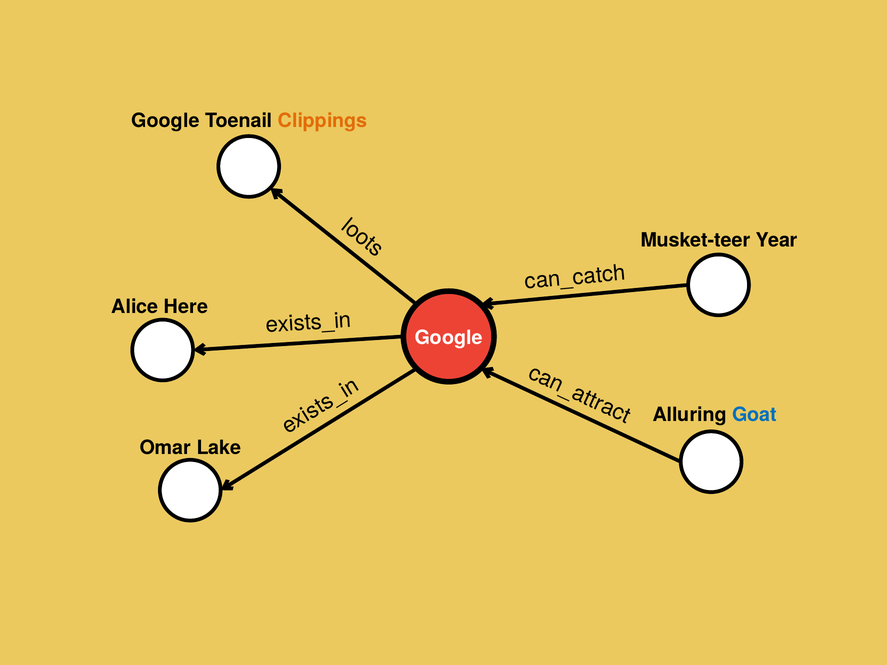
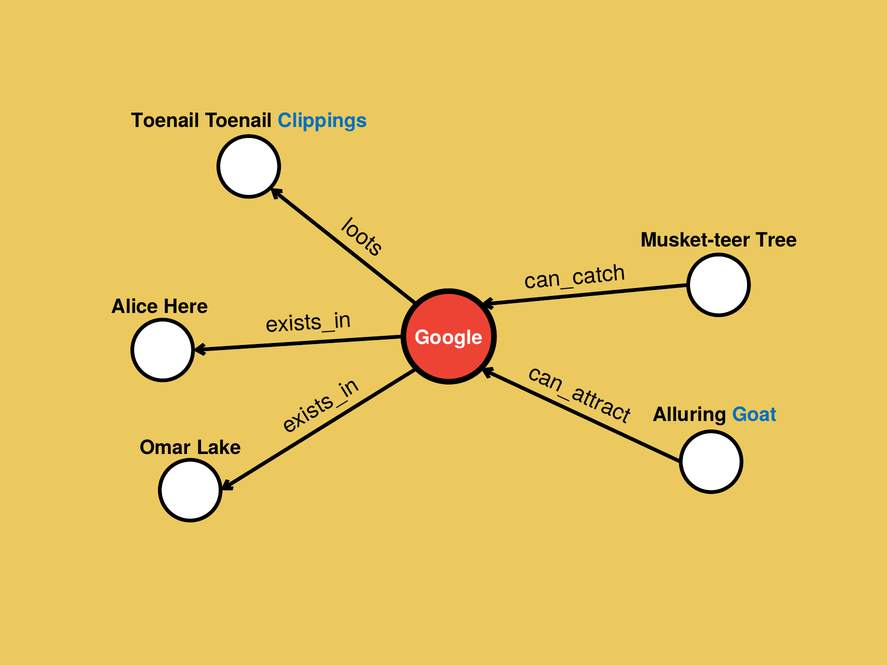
Google at (165, 121): Google -> Toenail
Clippings colour: orange -> blue
Year: Year -> Tree
